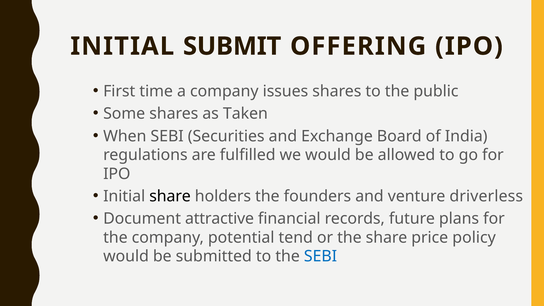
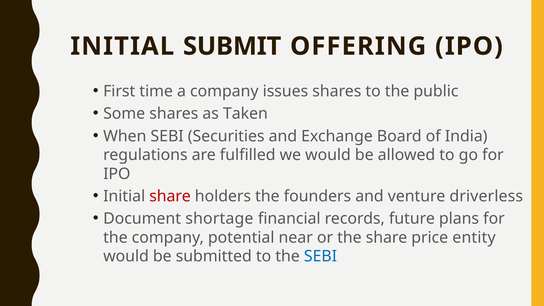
share at (170, 196) colour: black -> red
attractive: attractive -> shortage
tend: tend -> near
policy: policy -> entity
